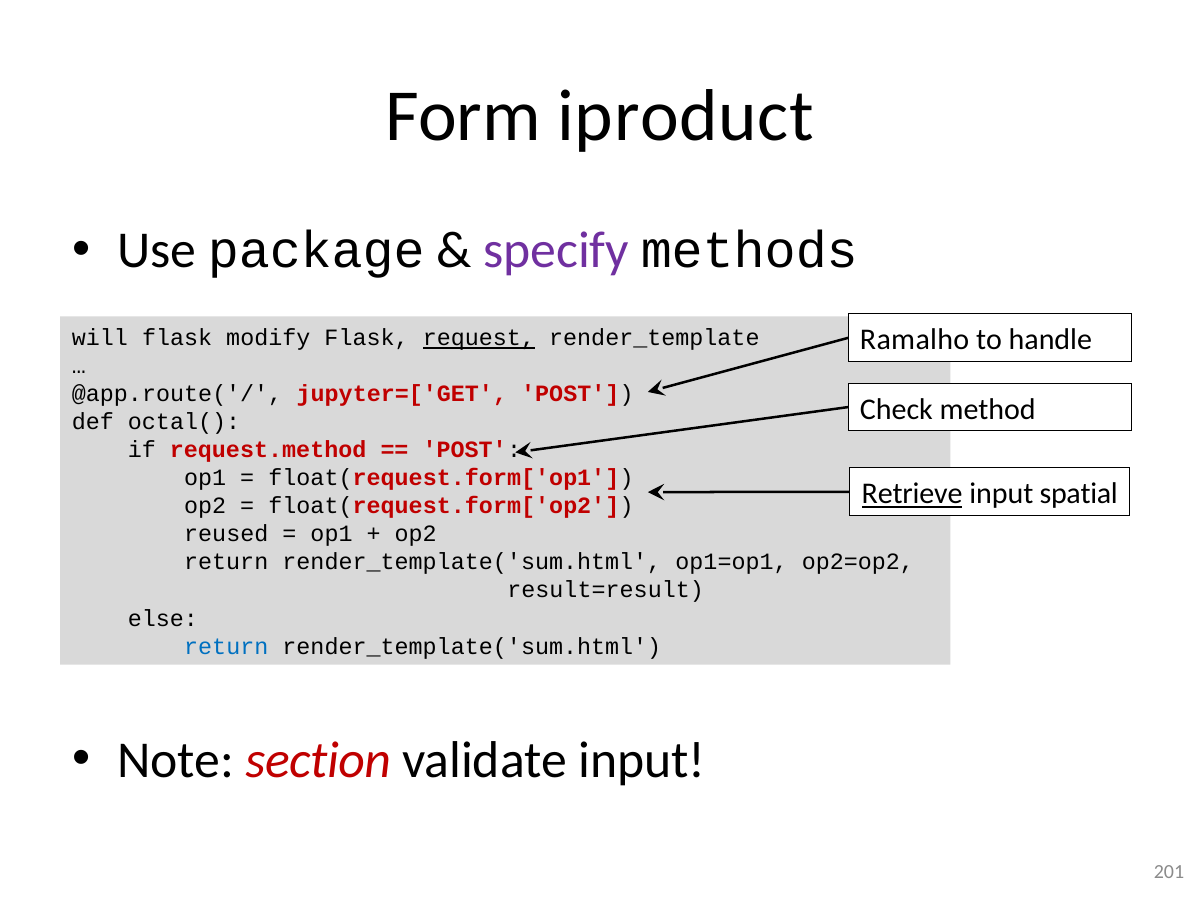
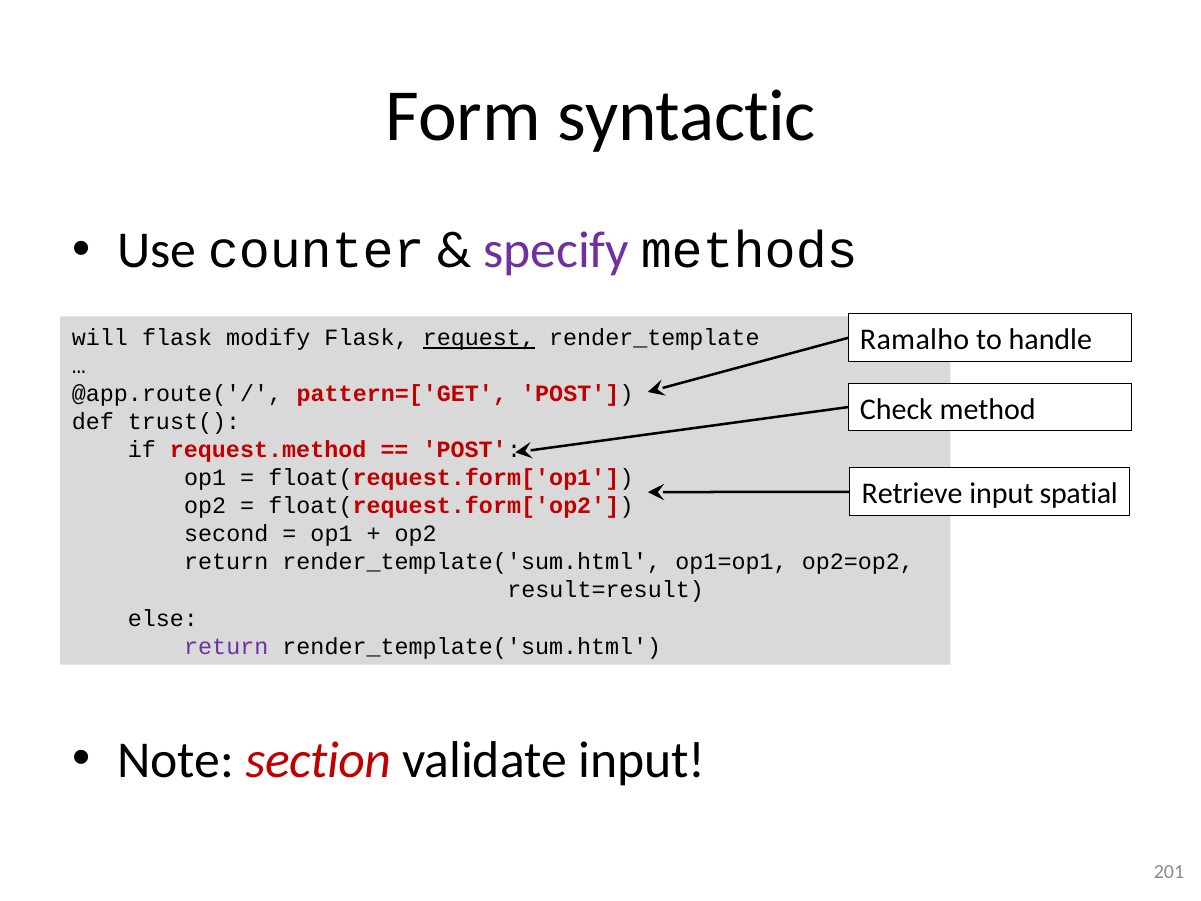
iproduct: iproduct -> syntactic
package: package -> counter
jupyter=['GET: jupyter=['GET -> pattern=['GET
octal(: octal( -> trust(
Retrieve underline: present -> none
reused: reused -> second
return at (226, 646) colour: blue -> purple
